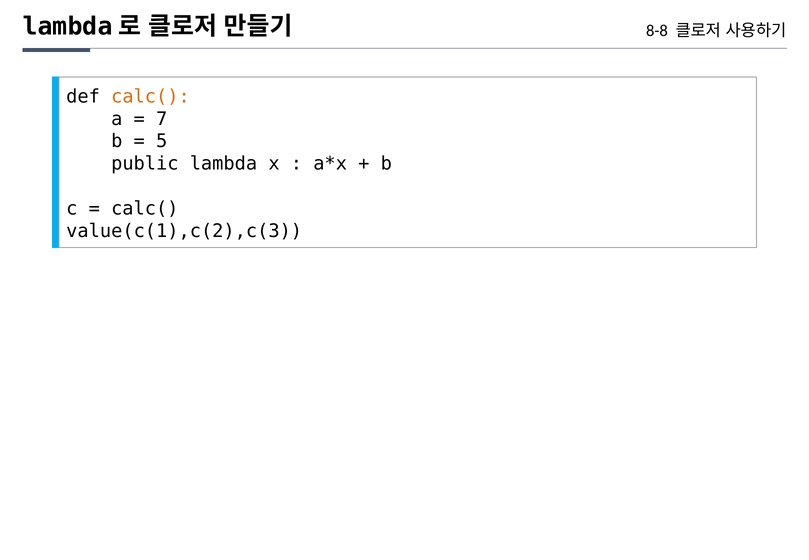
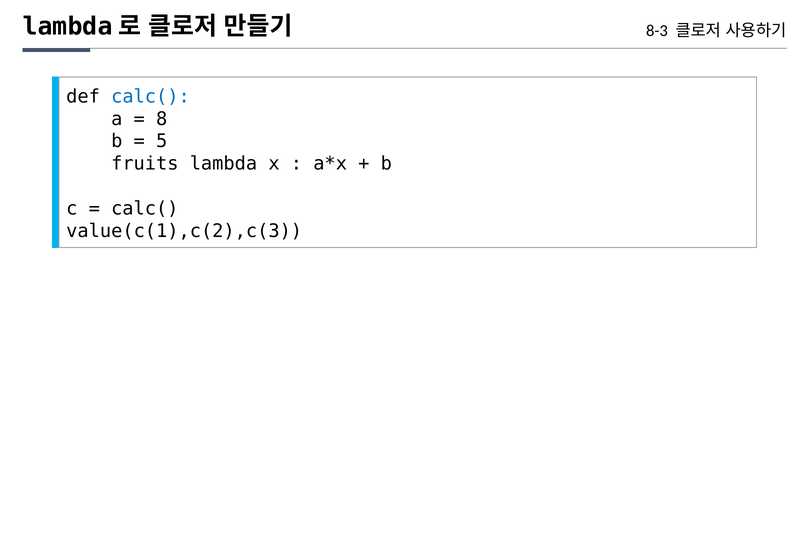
8-8: 8-8 -> 8-3
calc( at (150, 97) colour: orange -> blue
7: 7 -> 8
public: public -> fruits
